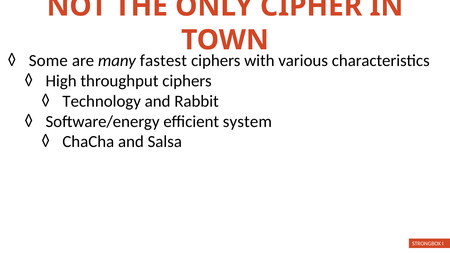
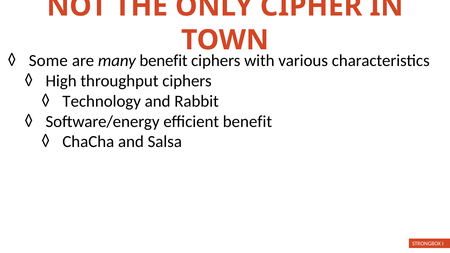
many fastest: fastest -> benefit
efficient system: system -> benefit
